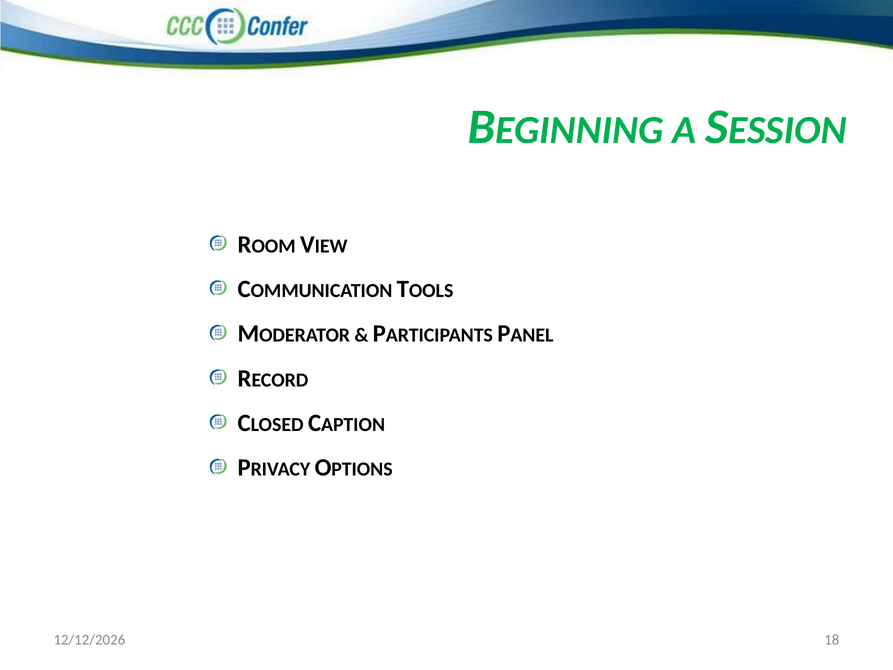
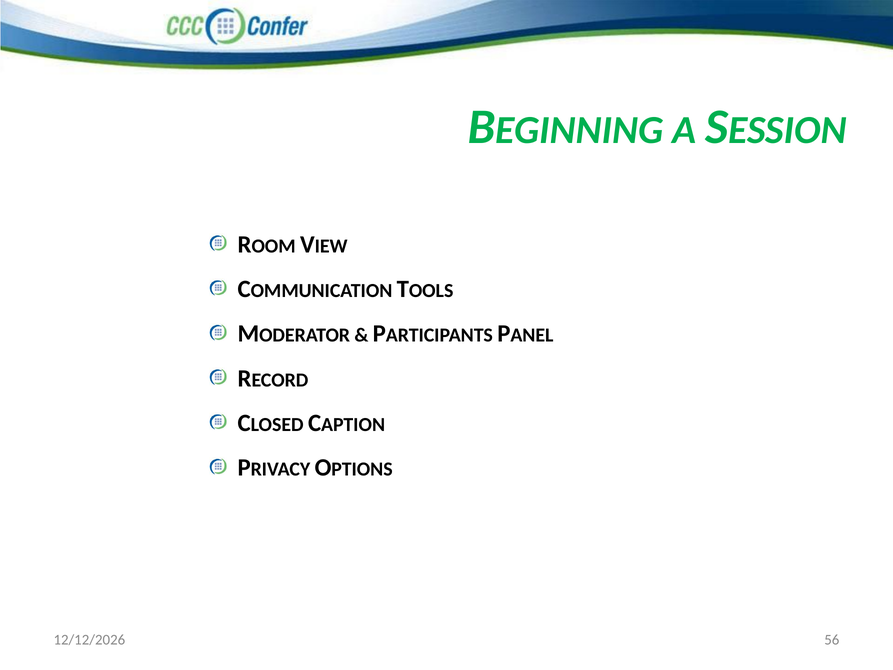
18: 18 -> 56
